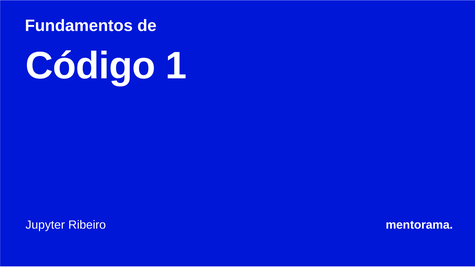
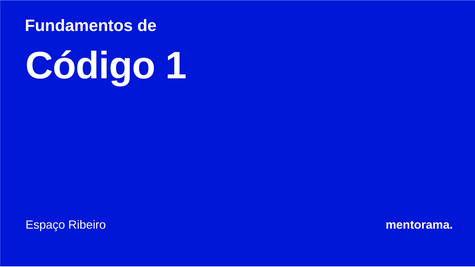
Jupyter: Jupyter -> Espaço
